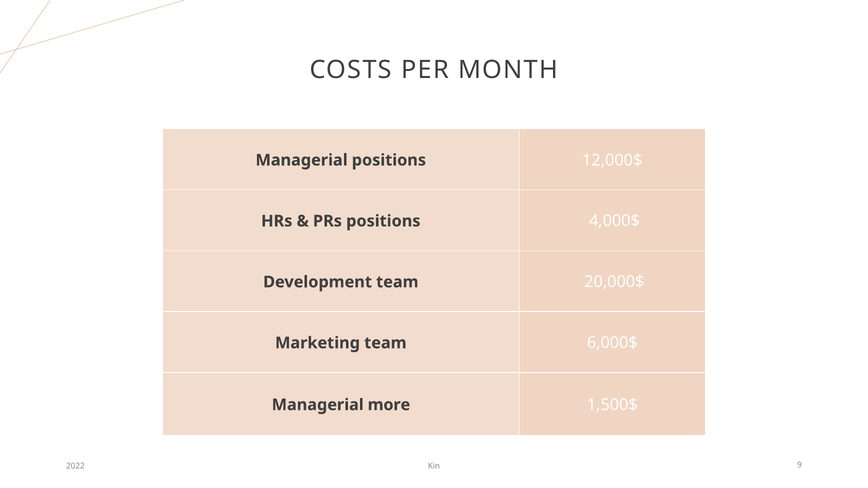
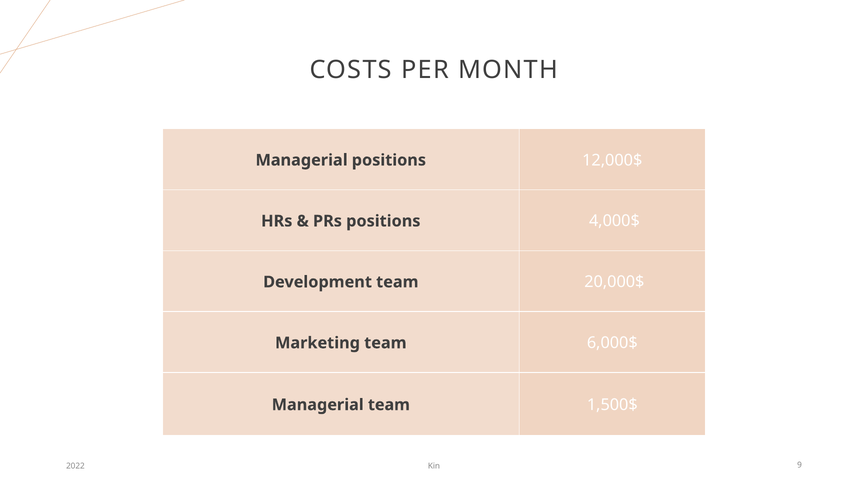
Managerial more: more -> team
